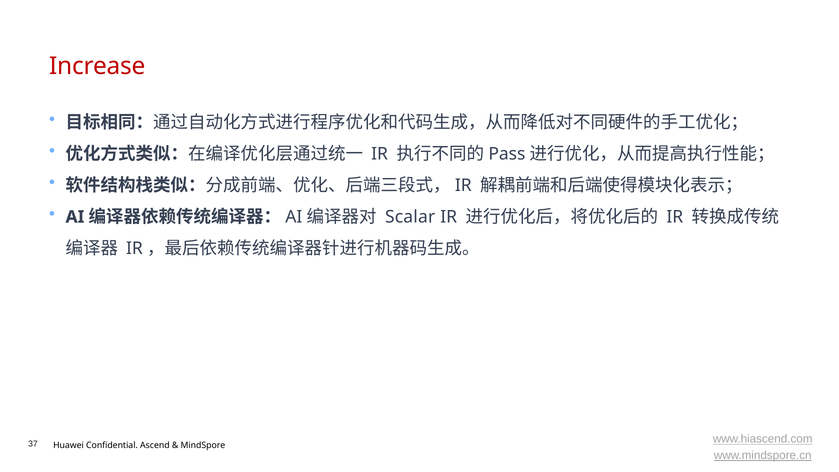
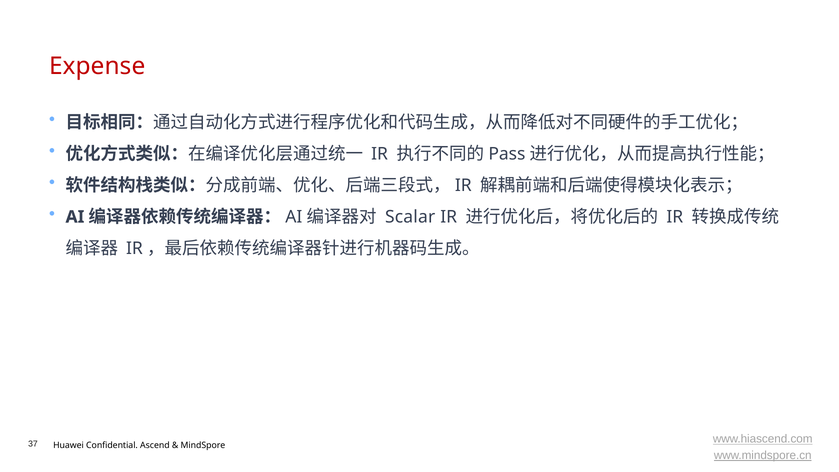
Increase: Increase -> Expense
